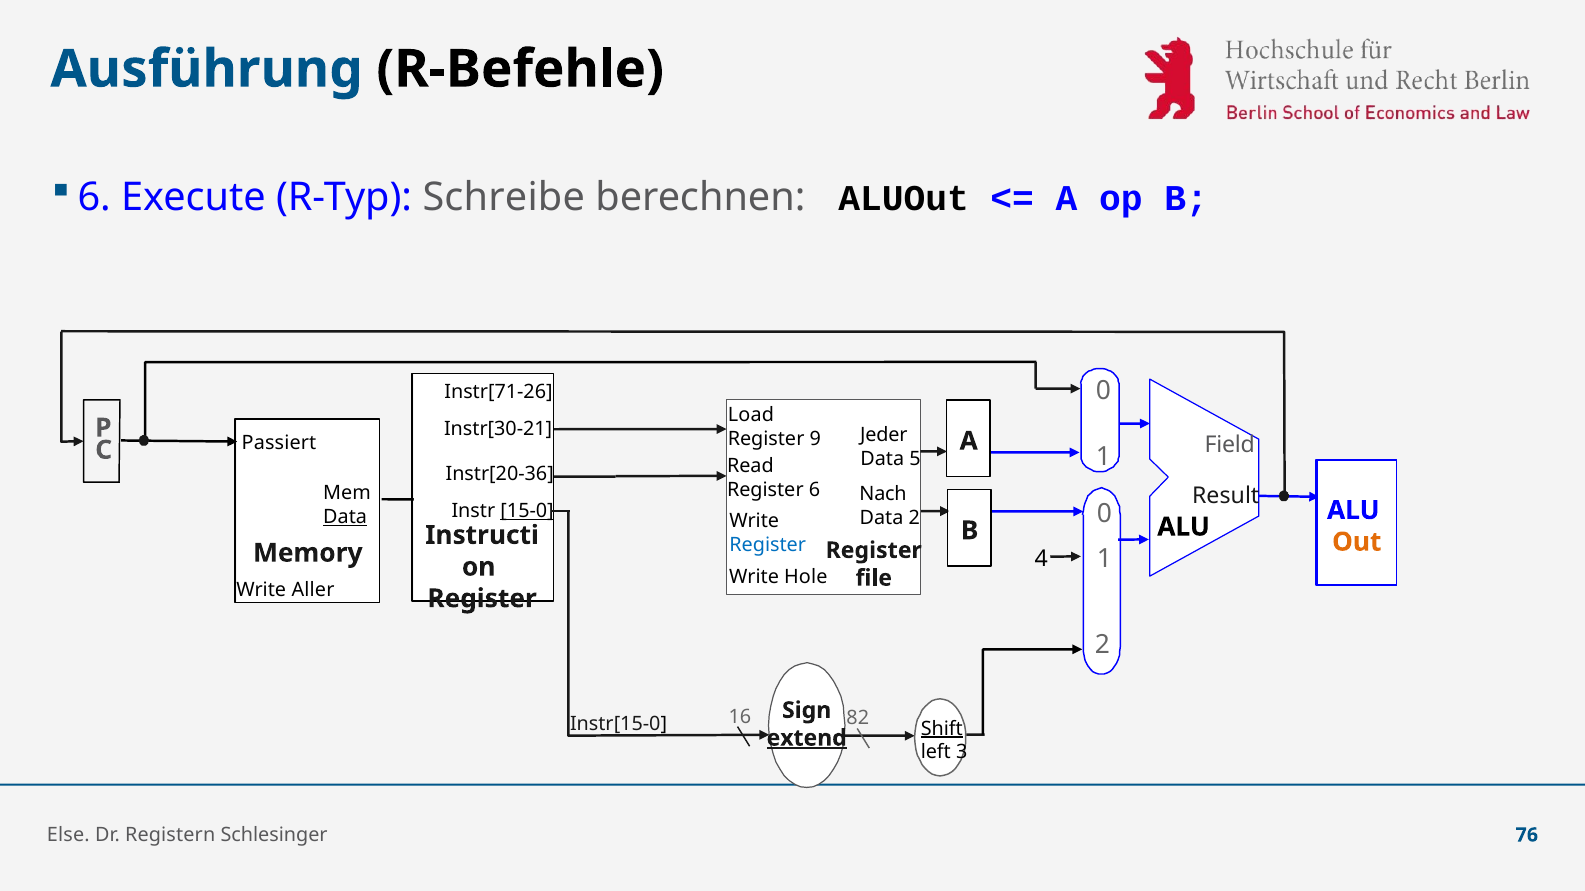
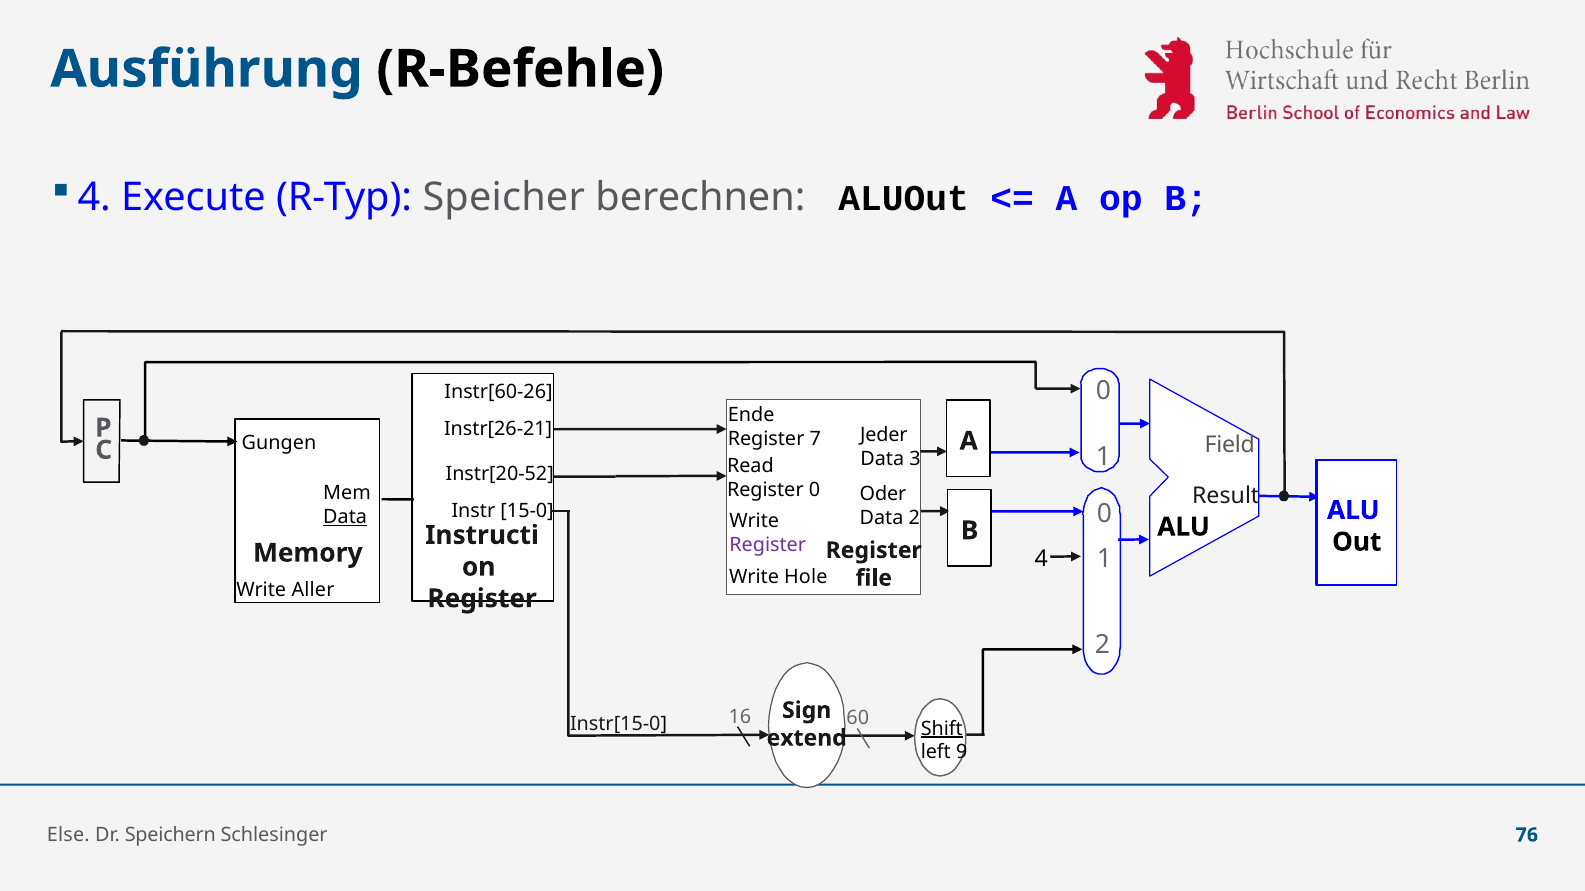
6 at (94, 198): 6 -> 4
Schreibe: Schreibe -> Speicher
Instr[71-26: Instr[71-26 -> Instr[60-26
Load: Load -> Ende
Instr[30-21: Instr[30-21 -> Instr[26-21
9: 9 -> 7
Passiert: Passiert -> Gungen
5: 5 -> 3
Instr[20-36: Instr[20-36 -> Instr[20-52
Register 6: 6 -> 0
Nach: Nach -> Oder
15-0 underline: present -> none
Out colour: orange -> black
Register at (768, 545) colour: blue -> purple
82: 82 -> 60
extend underline: present -> none
3: 3 -> 9
Registern: Registern -> Speichern
